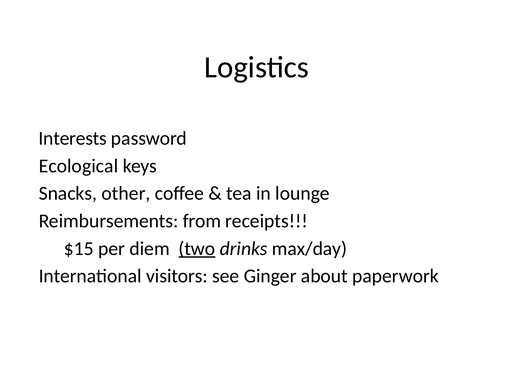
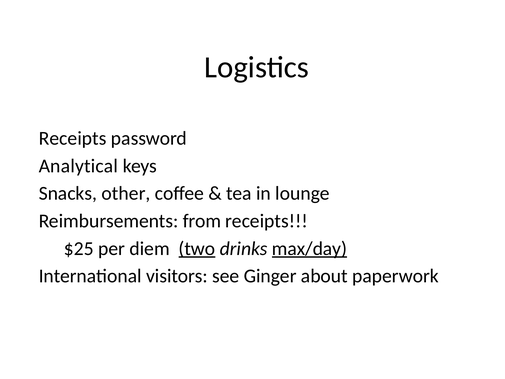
Interests at (73, 138): Interests -> Receipts
Ecological: Ecological -> Analytical
$15: $15 -> $25
max/day underline: none -> present
